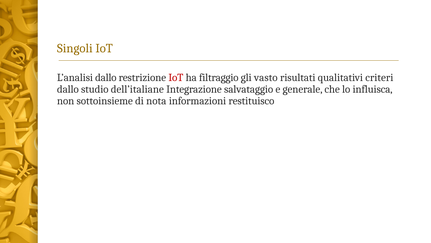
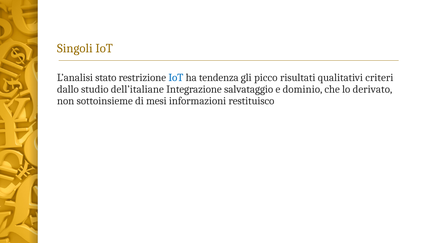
L’analisi dallo: dallo -> stato
IoT at (176, 77) colour: red -> blue
filtraggio: filtraggio -> tendenza
vasto: vasto -> picco
generale: generale -> dominio
influisca: influisca -> derivato
nota: nota -> mesi
